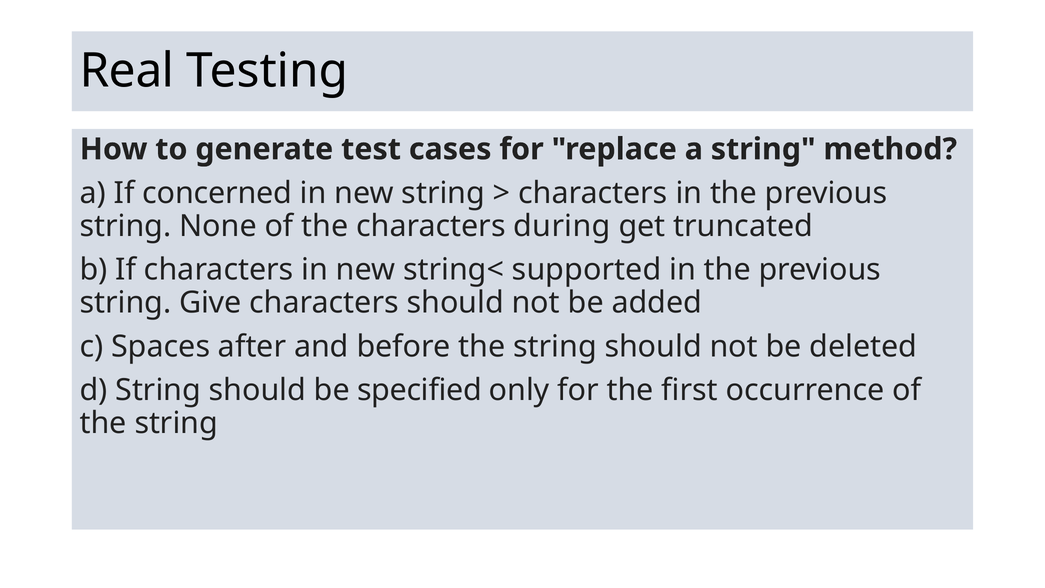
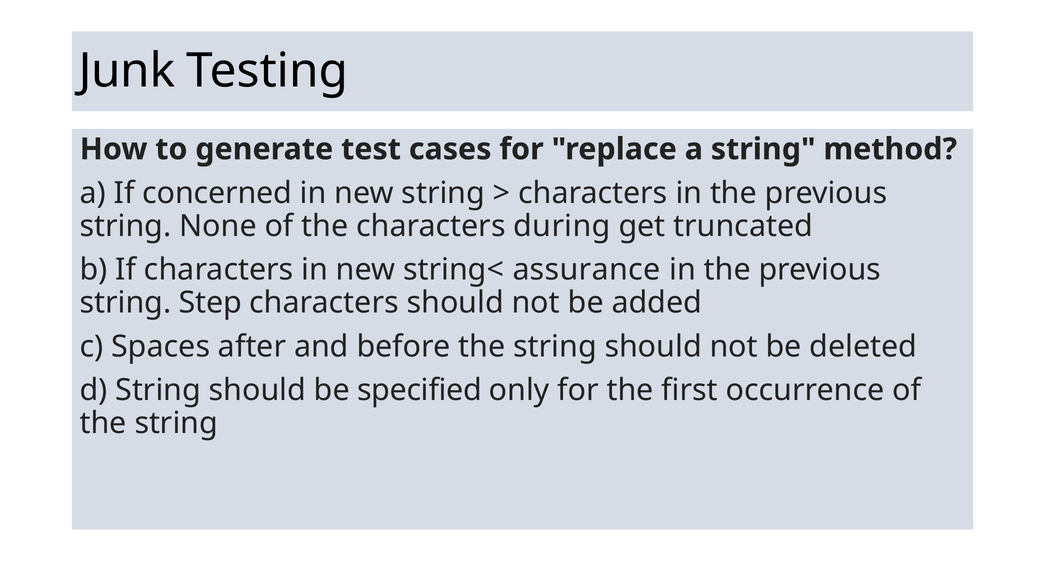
Real: Real -> Junk
supported: supported -> assurance
Give: Give -> Step
